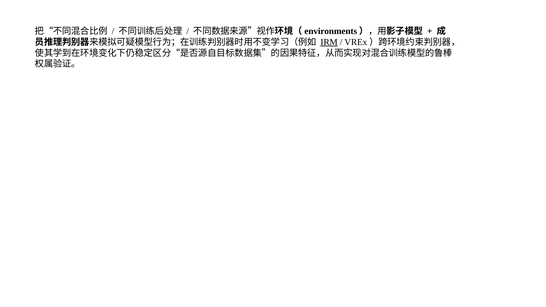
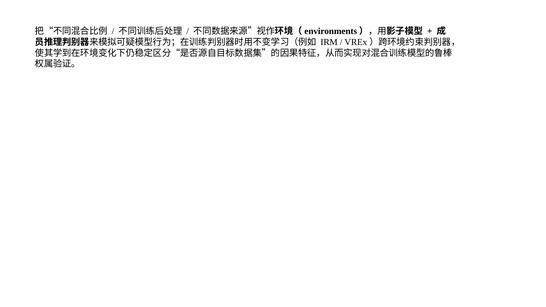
IRM underline: present -> none
